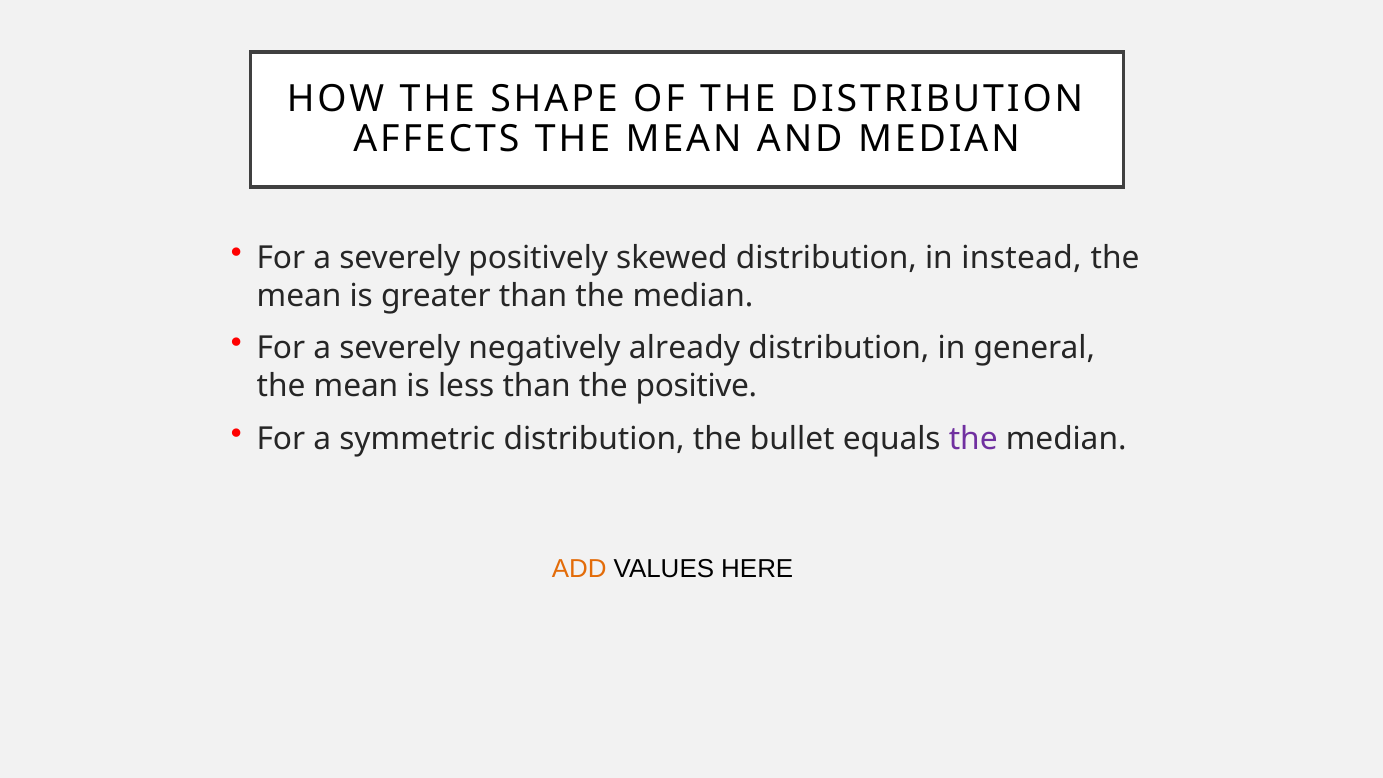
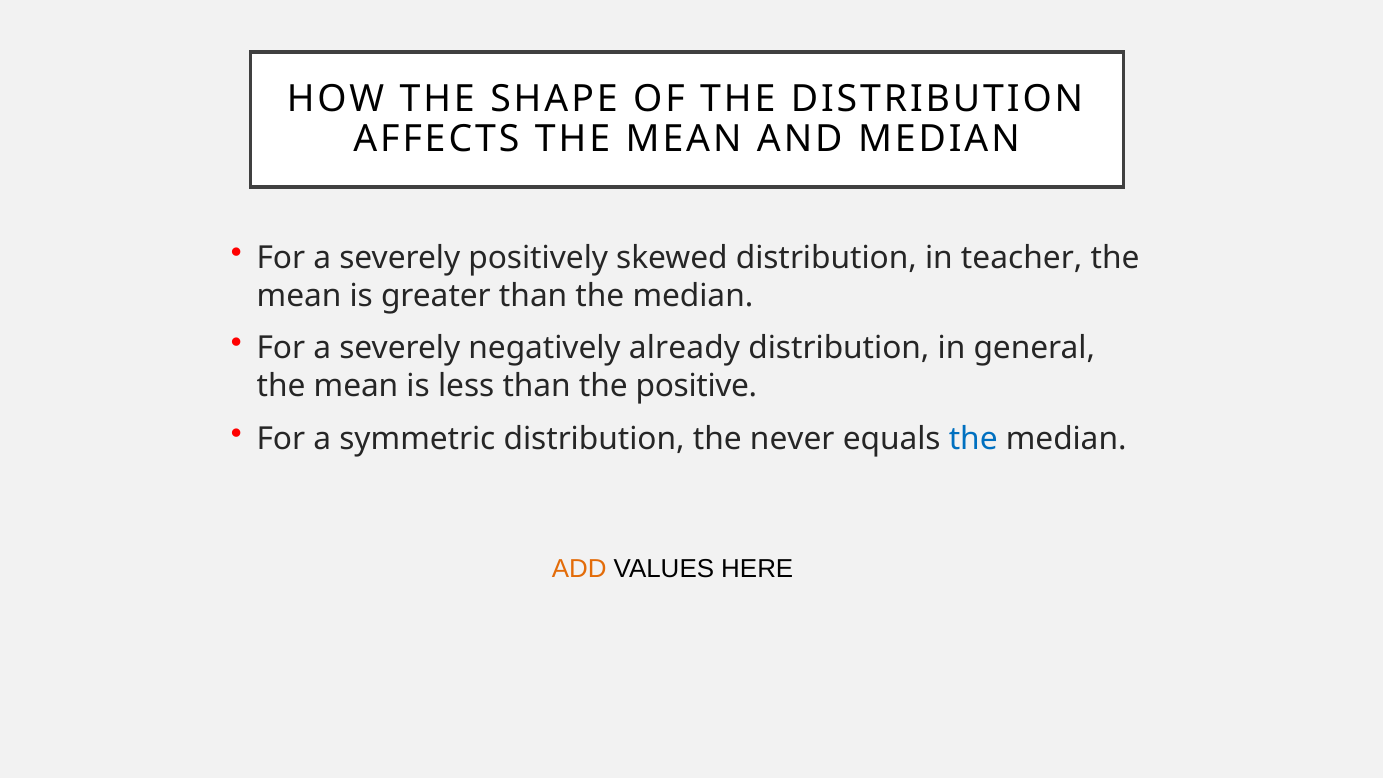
instead: instead -> teacher
bullet: bullet -> never
the at (973, 439) colour: purple -> blue
